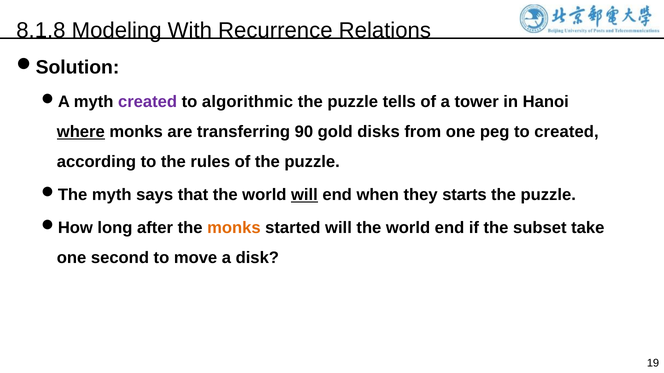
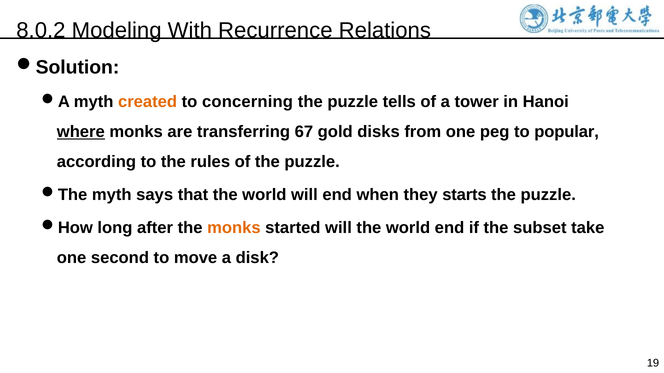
8.1.8: 8.1.8 -> 8.0.2
created at (148, 102) colour: purple -> orange
algorithmic: algorithmic -> concerning
90: 90 -> 67
to created: created -> popular
will at (304, 195) underline: present -> none
